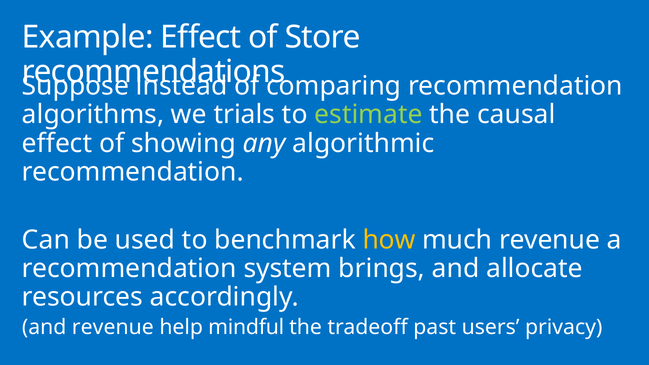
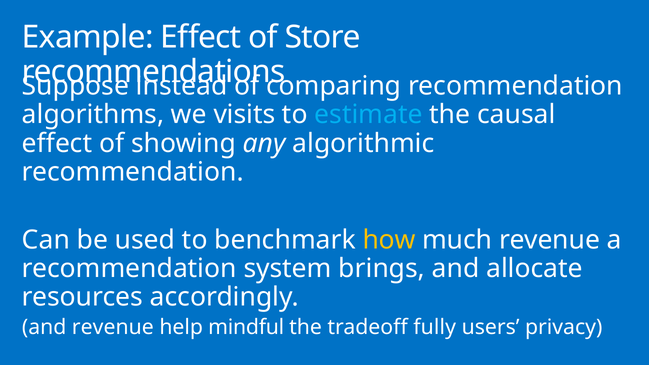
trials: trials -> visits
estimate colour: light green -> light blue
past: past -> fully
